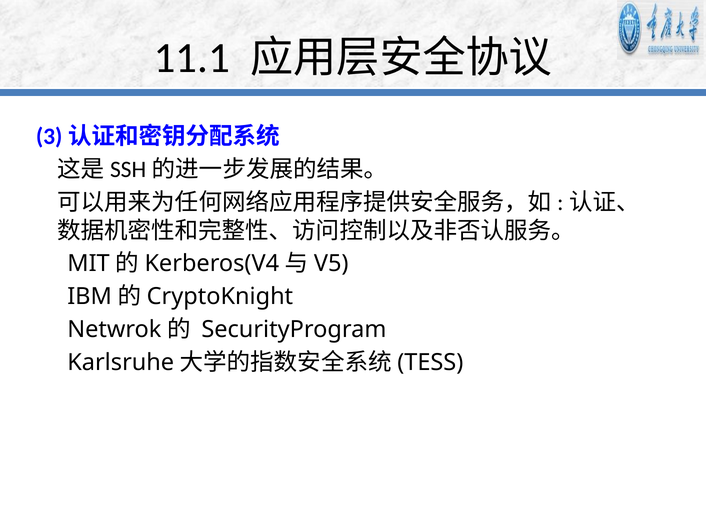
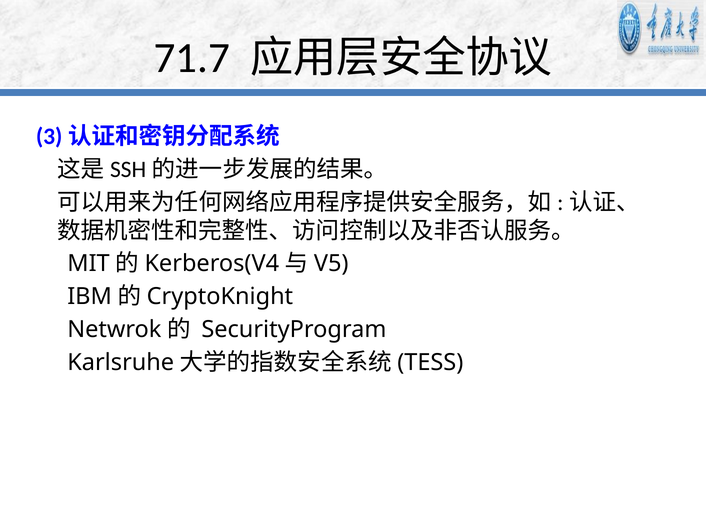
11.1: 11.1 -> 71.7
